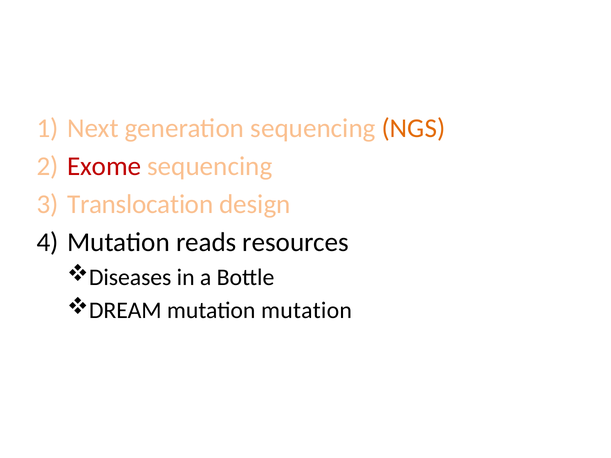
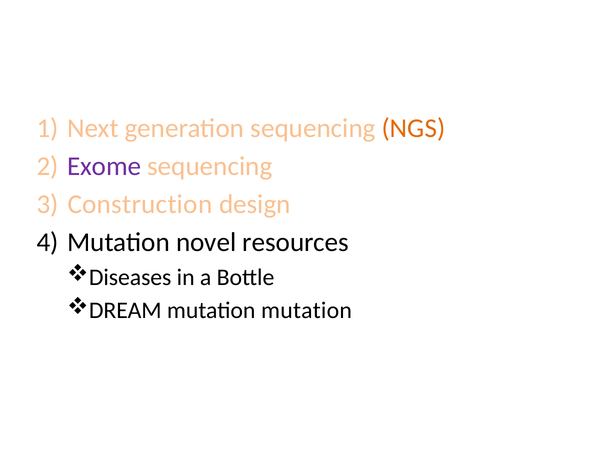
Exome colour: red -> purple
Translocation: Translocation -> Construction
reads: reads -> novel
